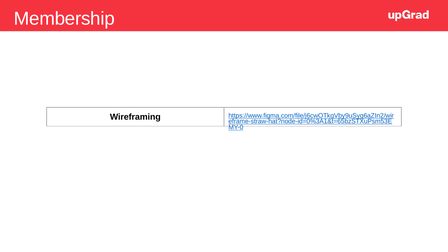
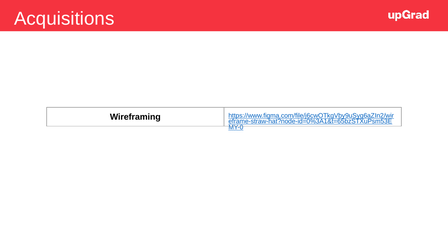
Membership: Membership -> Acquisitions
